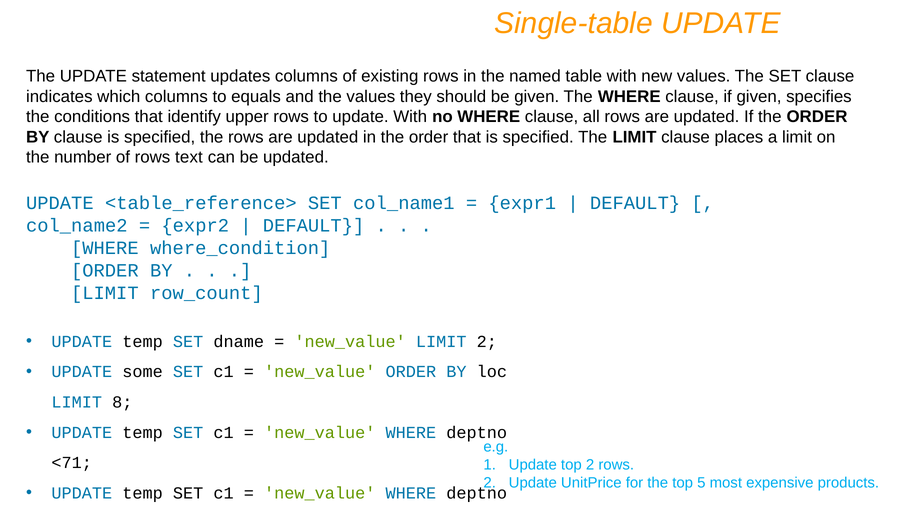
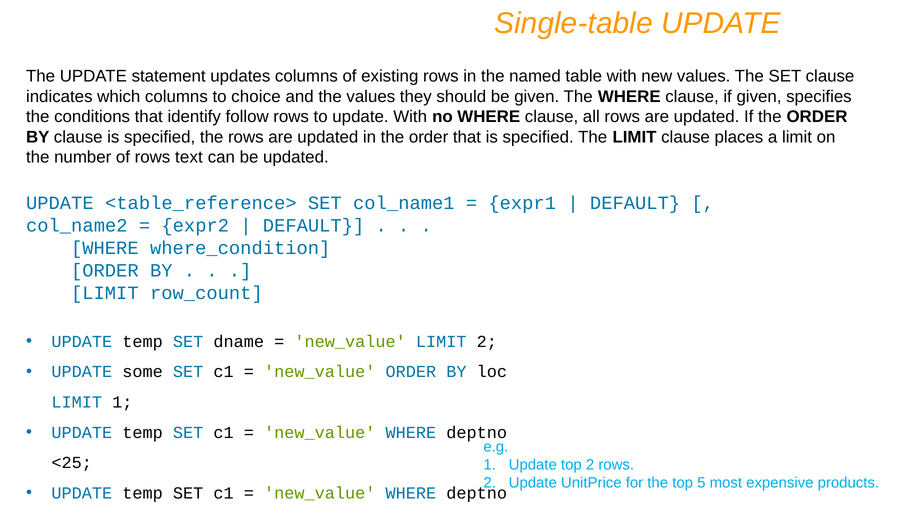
equals: equals -> choice
upper: upper -> follow
LIMIT 8: 8 -> 1
<71: <71 -> <25
